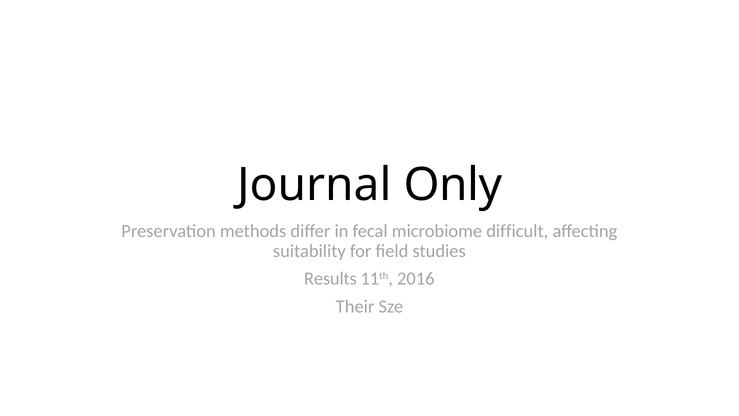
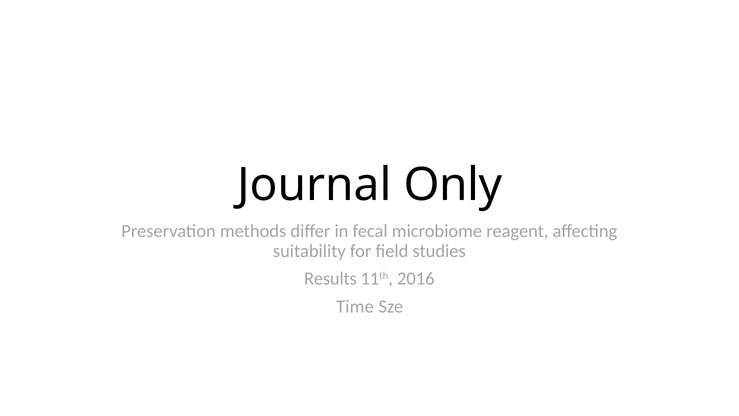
difficult: difficult -> reagent
Their: Their -> Time
